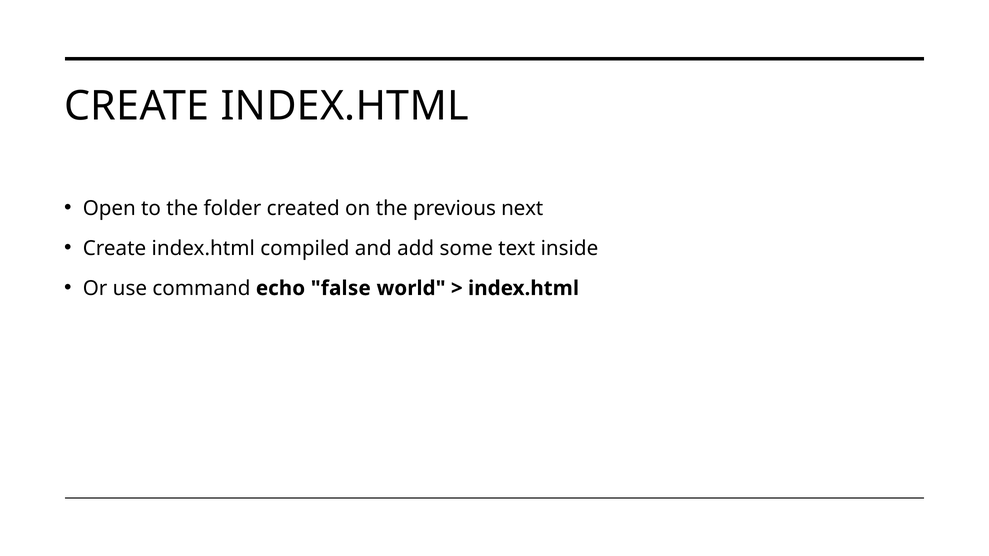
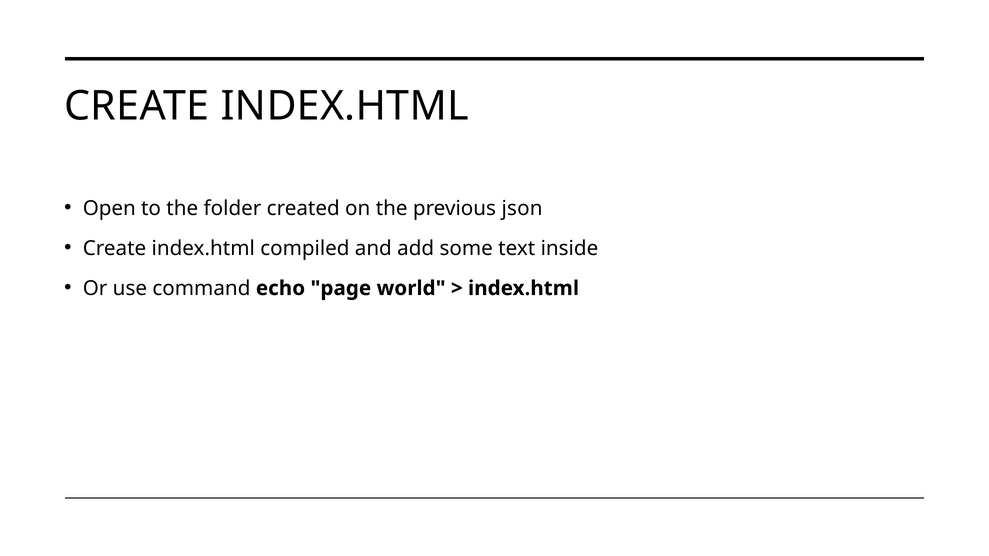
next: next -> json
false: false -> page
